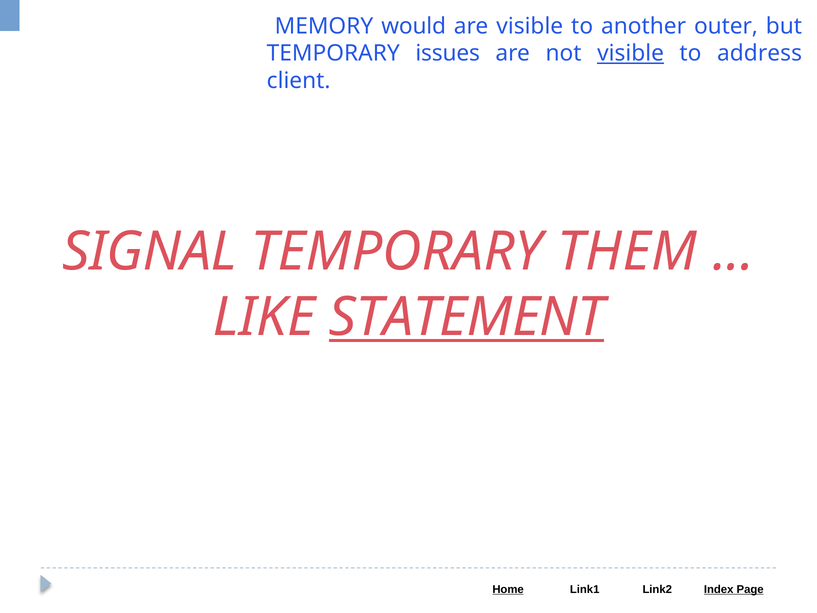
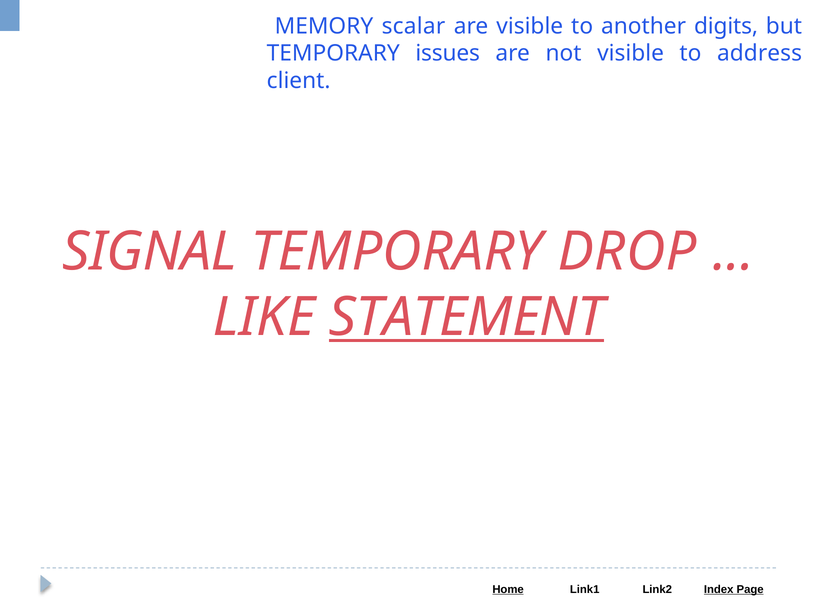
would: would -> scalar
outer: outer -> digits
visible at (631, 53) underline: present -> none
THEM: THEM -> DROP
